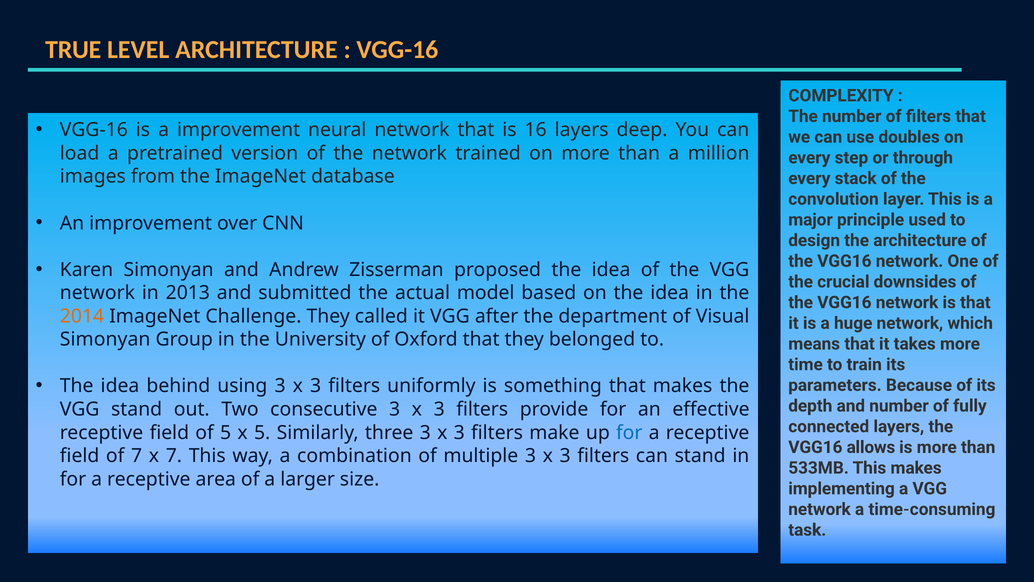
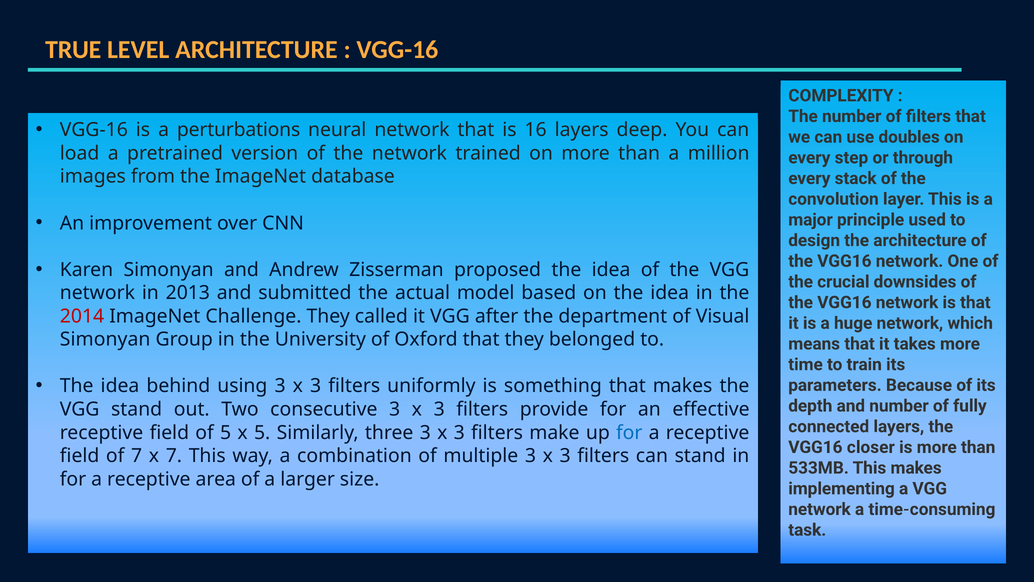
a improvement: improvement -> perturbations
2014 colour: orange -> red
allows: allows -> closer
